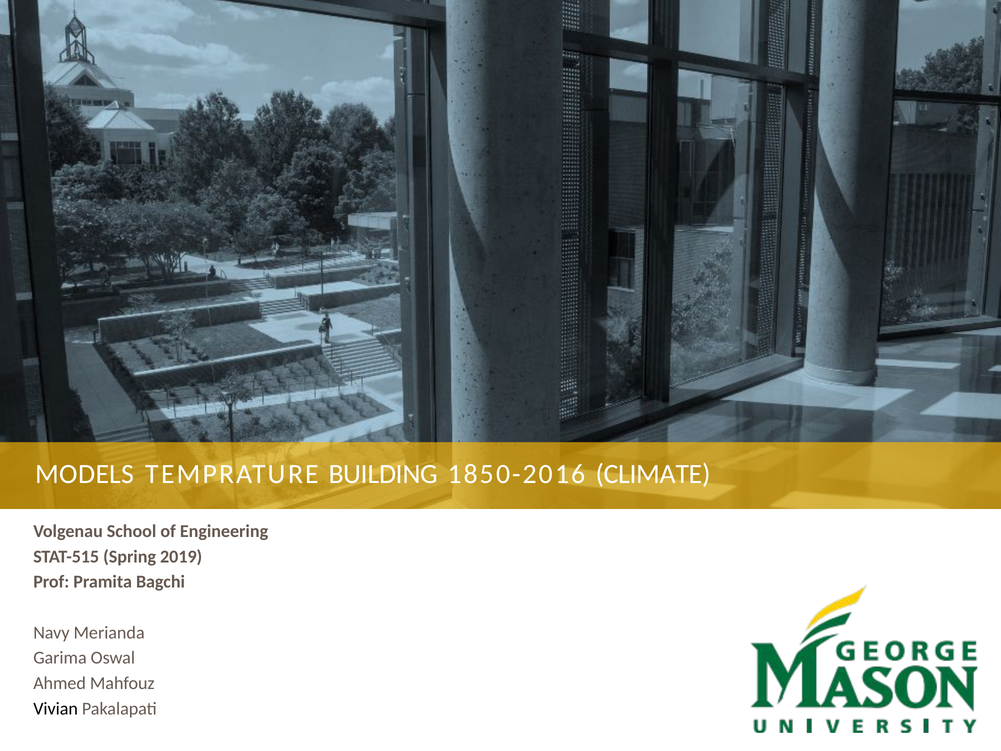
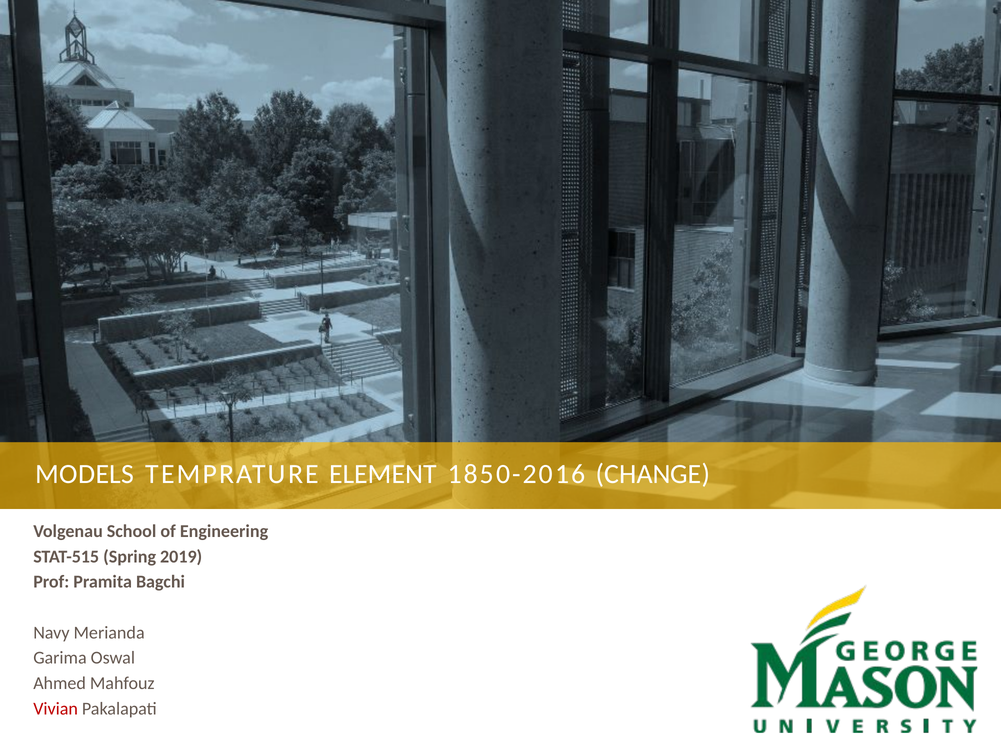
BUILDING: BUILDING -> ELEMENT
CLIMATE: CLIMATE -> CHANGE
Vivian colour: black -> red
